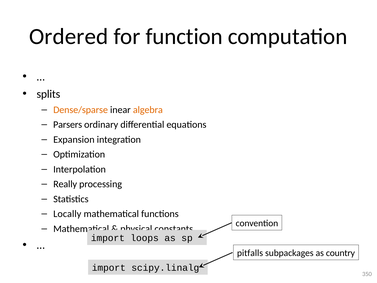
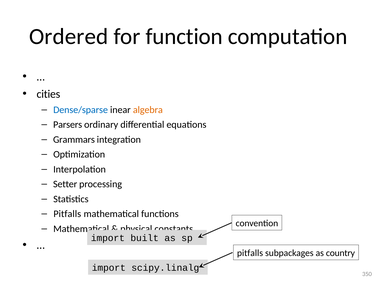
splits: splits -> cities
Dense/sparse colour: orange -> blue
Expansion: Expansion -> Grammars
Really: Really -> Setter
Locally at (67, 214): Locally -> Pitfalls
loops: loops -> built
